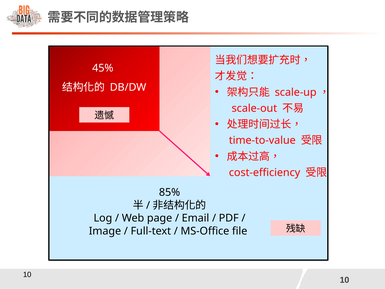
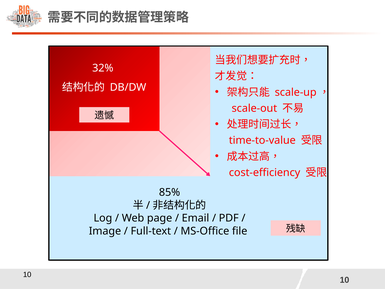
45%: 45% -> 32%
